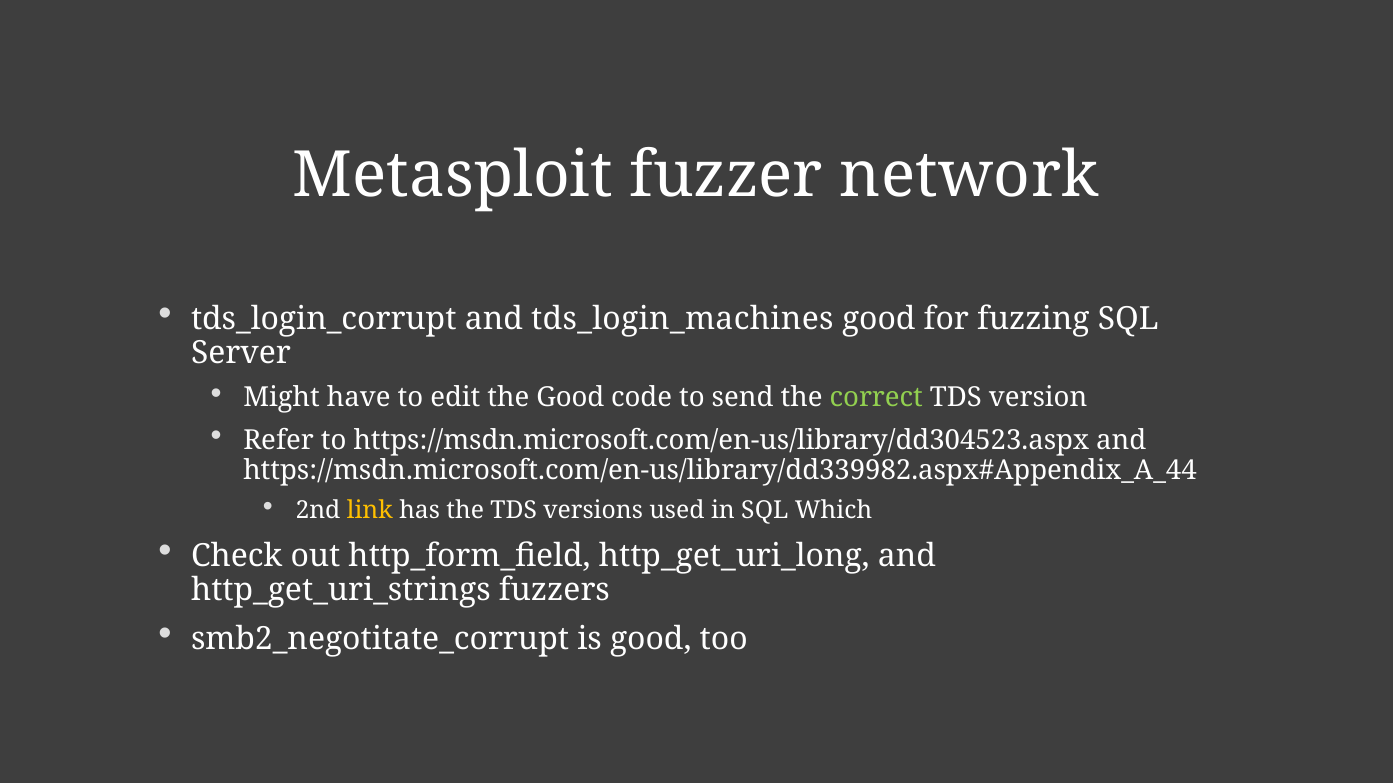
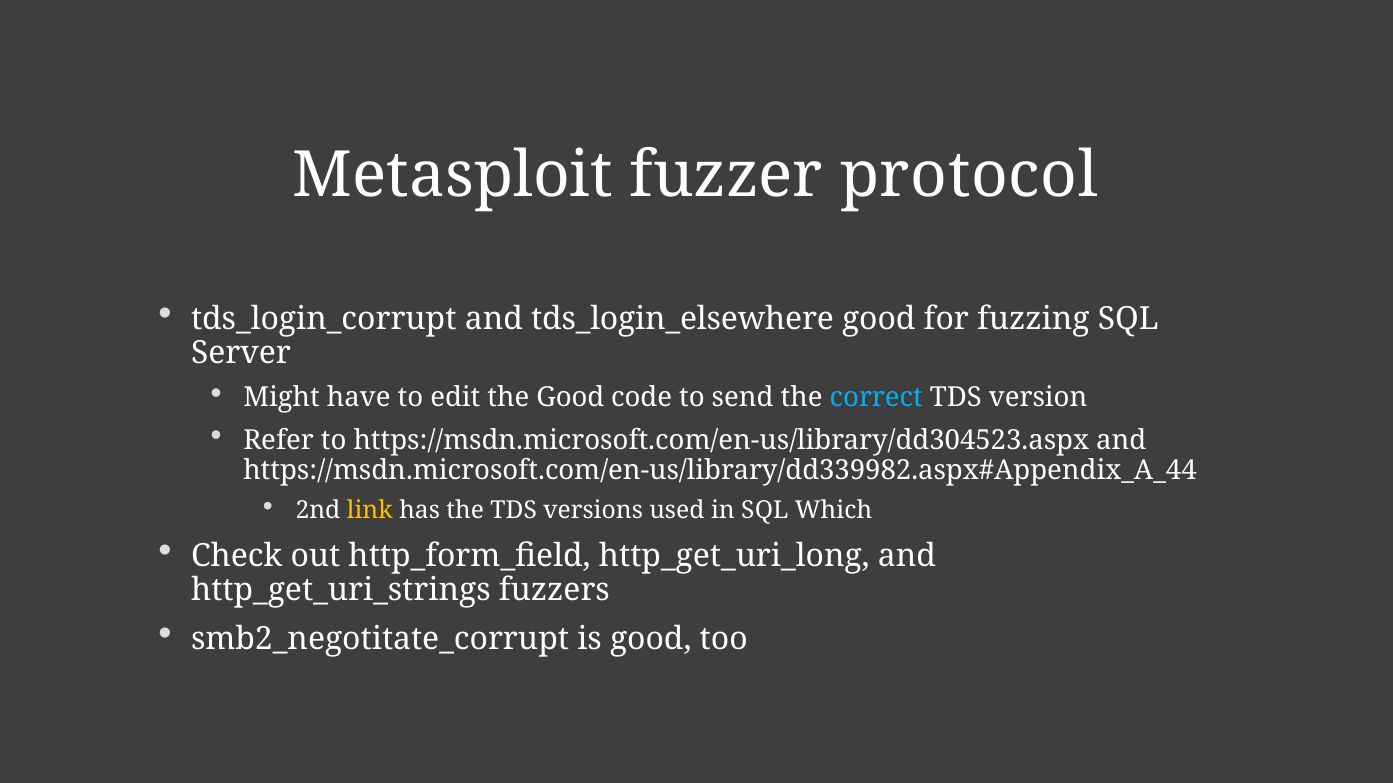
network: network -> protocol
tds_login_machines: tds_login_machines -> tds_login_elsewhere
correct colour: light green -> light blue
